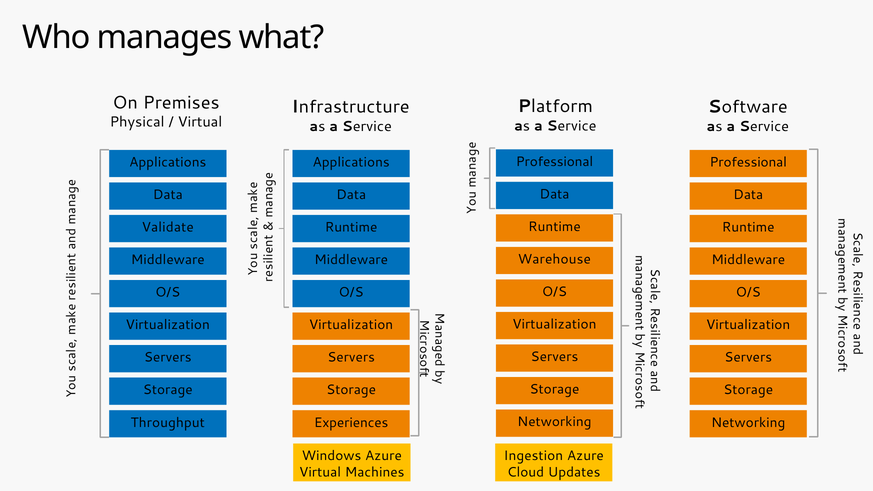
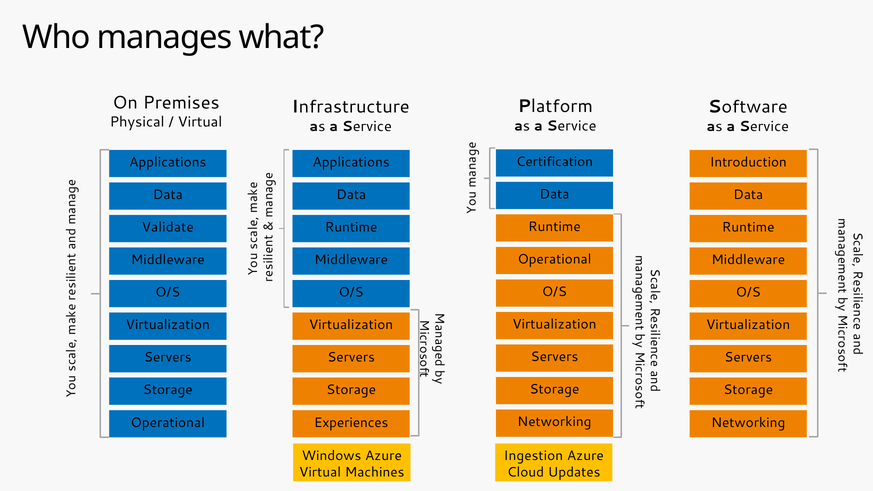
Professional at (554, 162): Professional -> Certification
Professional at (748, 162): Professional -> Introduction
Warehouse at (554, 259): Warehouse -> Operational
Throughput at (168, 423): Throughput -> Operational
